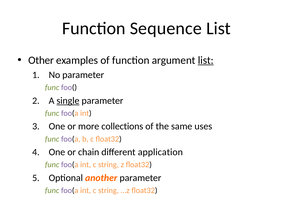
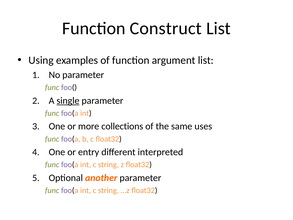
Sequence: Sequence -> Construct
Other: Other -> Using
list at (206, 60) underline: present -> none
chain: chain -> entry
application: application -> interpreted
